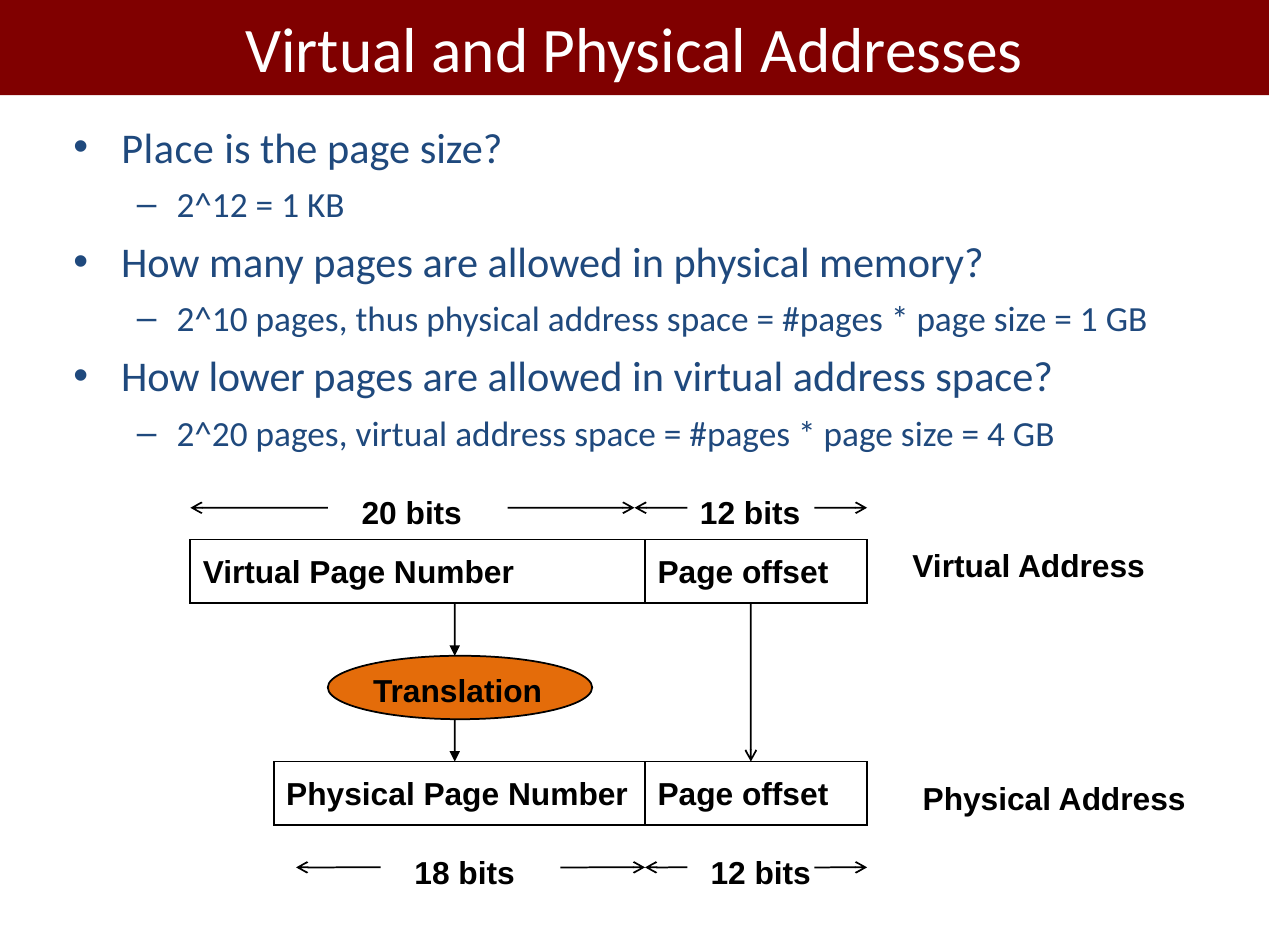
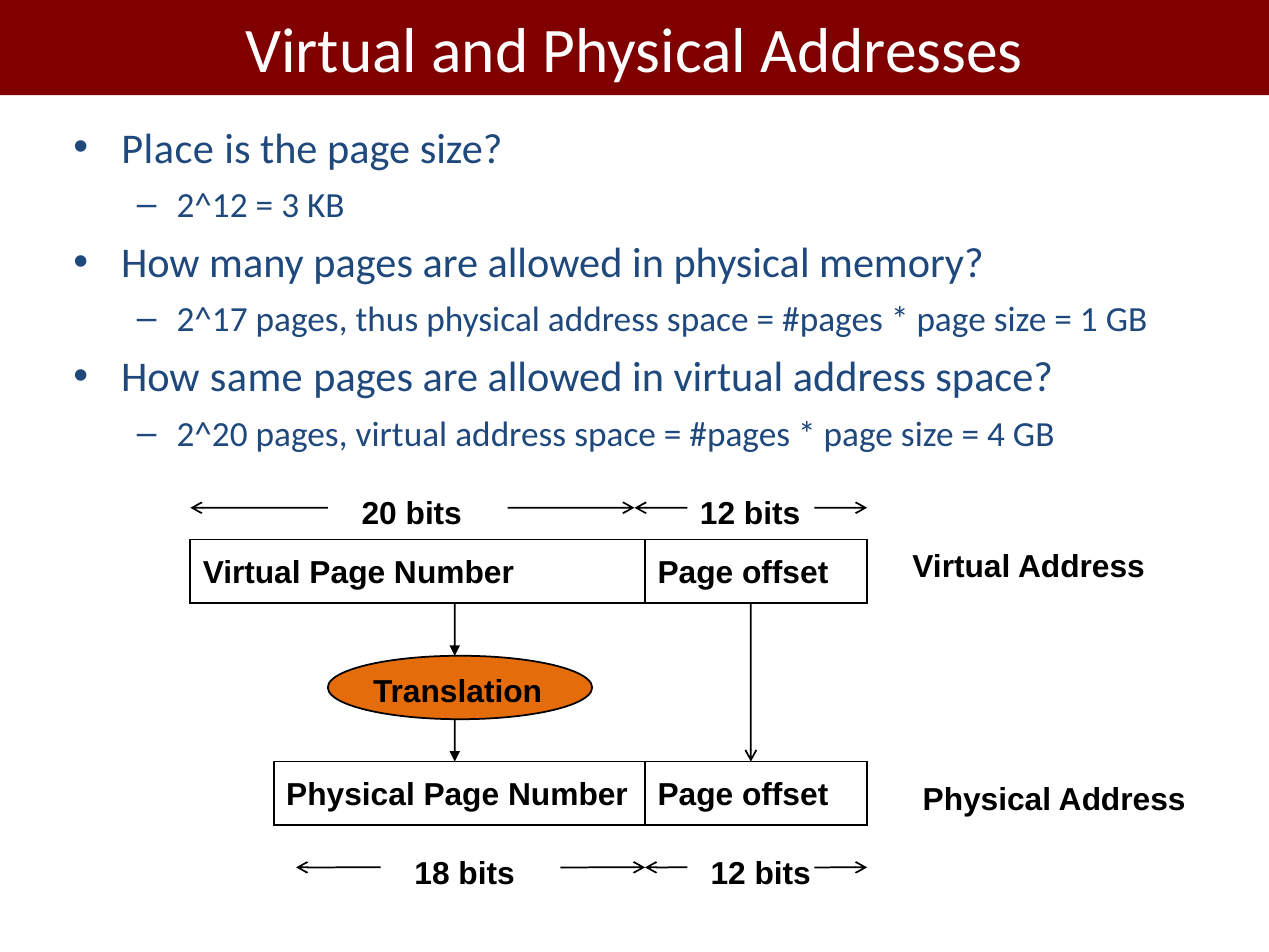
1 at (290, 206): 1 -> 3
2^10: 2^10 -> 2^17
lower: lower -> same
